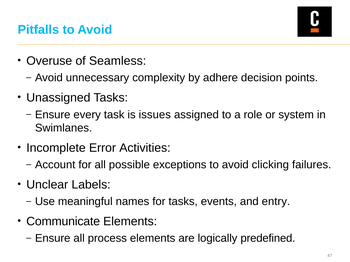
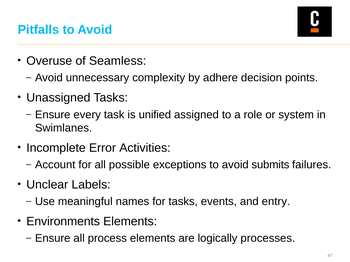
issues: issues -> unified
clicking: clicking -> submits
Communicate: Communicate -> Environments
predefined: predefined -> processes
